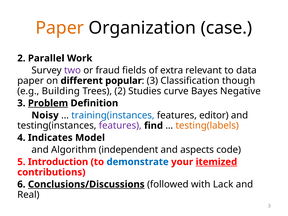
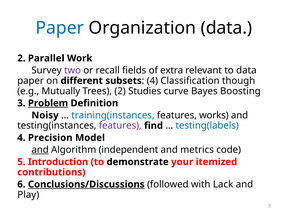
Paper at (60, 28) colour: orange -> blue
Organization case: case -> data
fraud: fraud -> recall
popular: popular -> subsets
3 at (152, 81): 3 -> 4
Building: Building -> Mutually
Negative: Negative -> Boosting
editor: editor -> works
testing(labels colour: orange -> blue
Indicates: Indicates -> Precision
and at (40, 150) underline: none -> present
aspects: aspects -> metrics
demonstrate colour: blue -> black
itemized underline: present -> none
Real: Real -> Play
